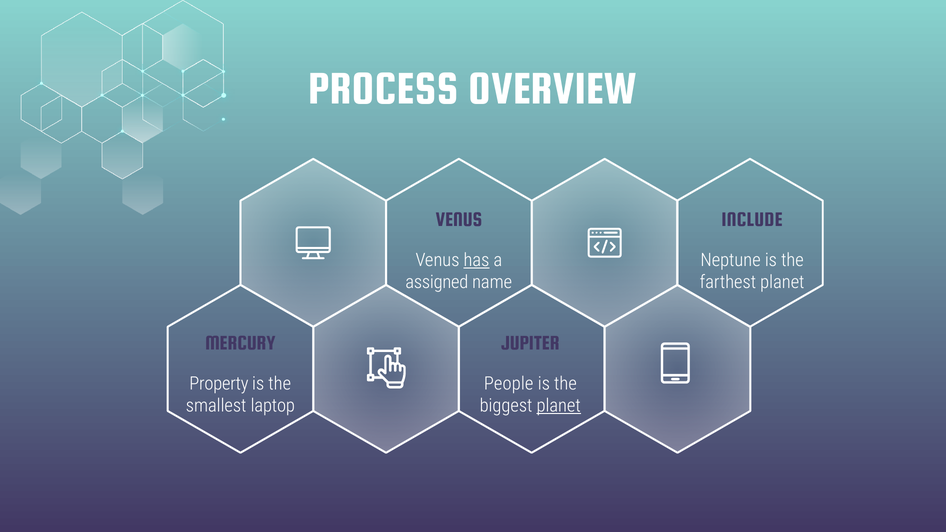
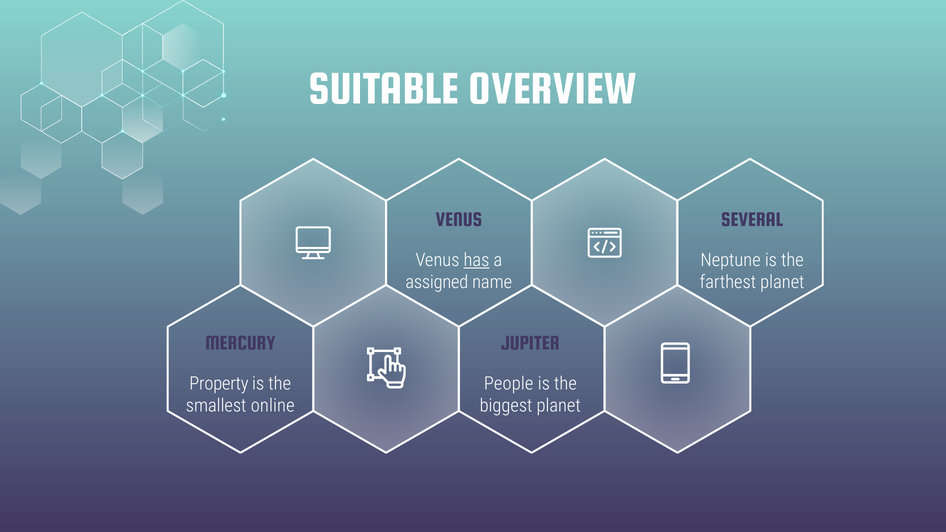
PROCESS: PROCESS -> SUITABLE
INCLUDE: INCLUDE -> SEVERAL
laptop: laptop -> online
planet at (559, 406) underline: present -> none
